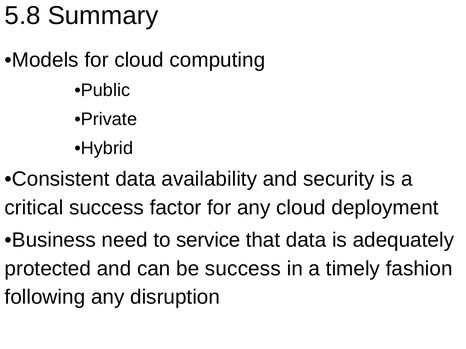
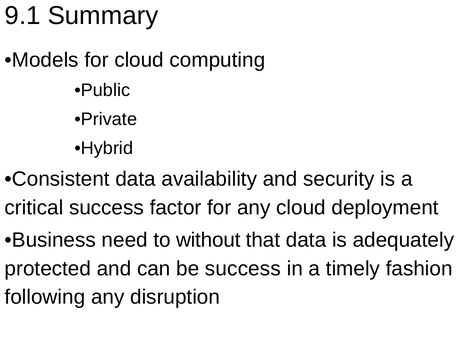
5.8: 5.8 -> 9.1
service: service -> without
